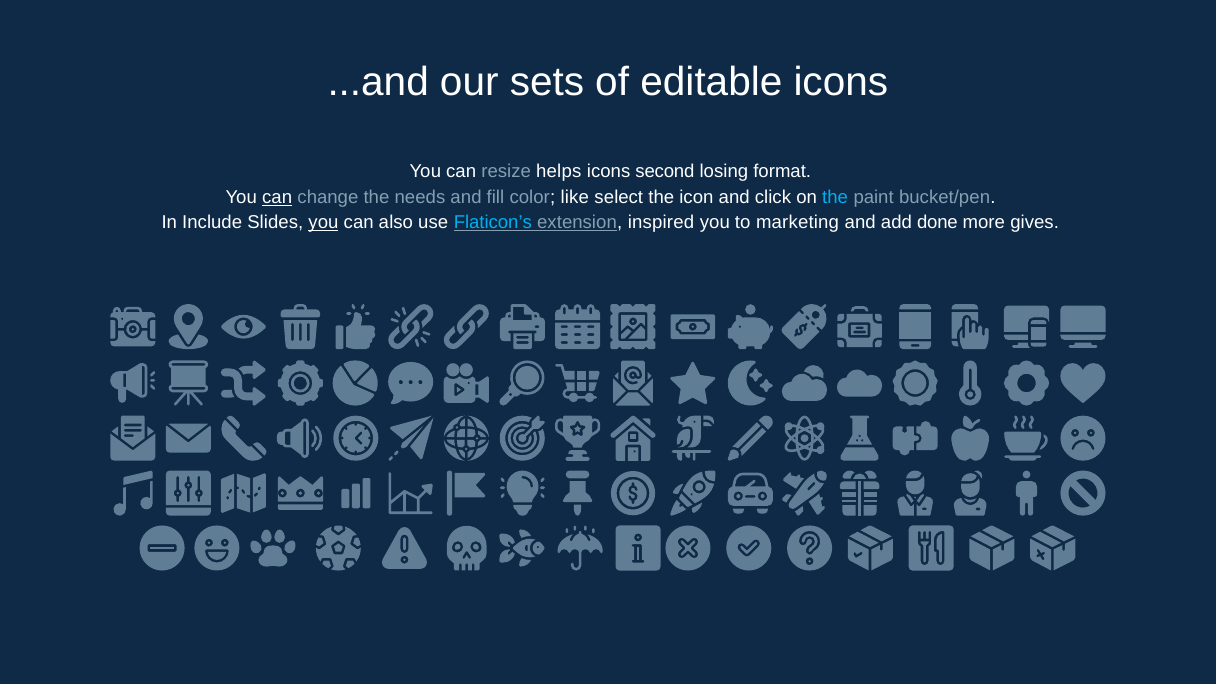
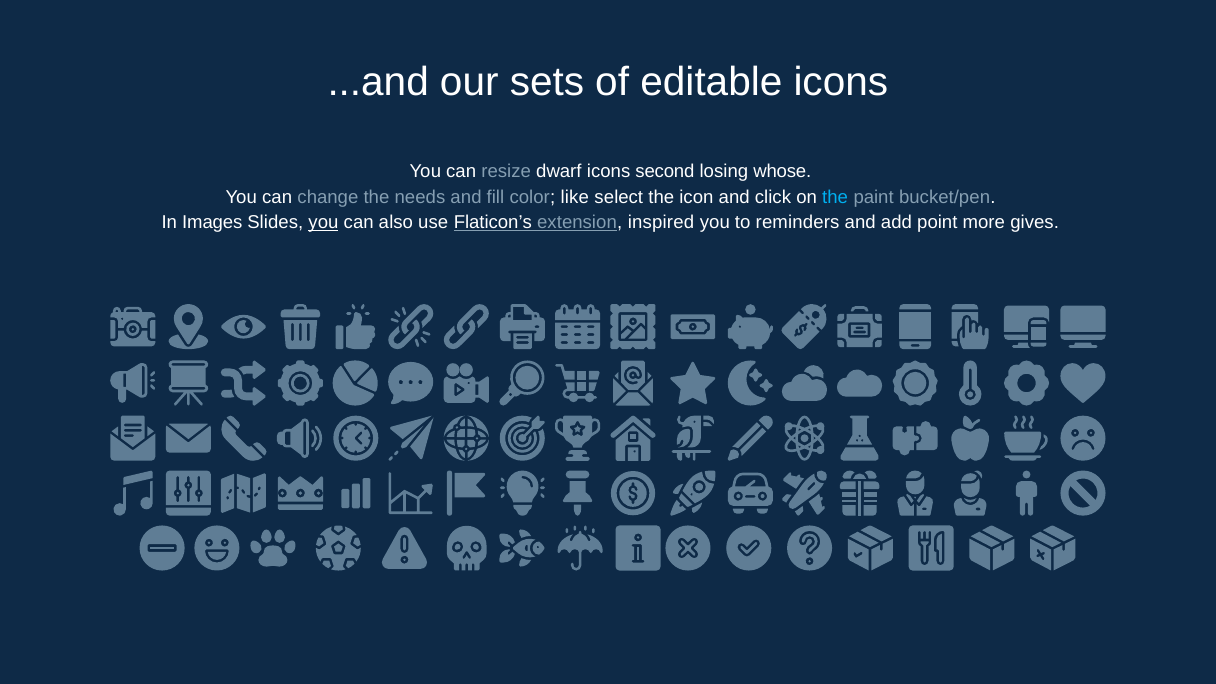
helps: helps -> dwarf
format: format -> whose
can at (277, 197) underline: present -> none
Include: Include -> Images
Flaticon’s colour: light blue -> white
marketing: marketing -> reminders
done: done -> point
